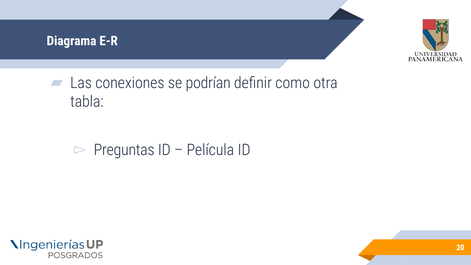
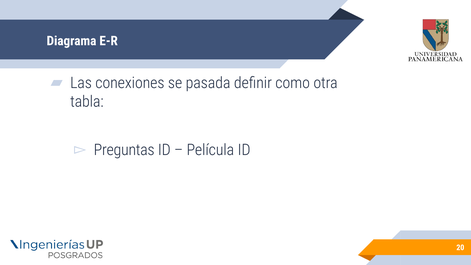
podrían: podrían -> pasada
